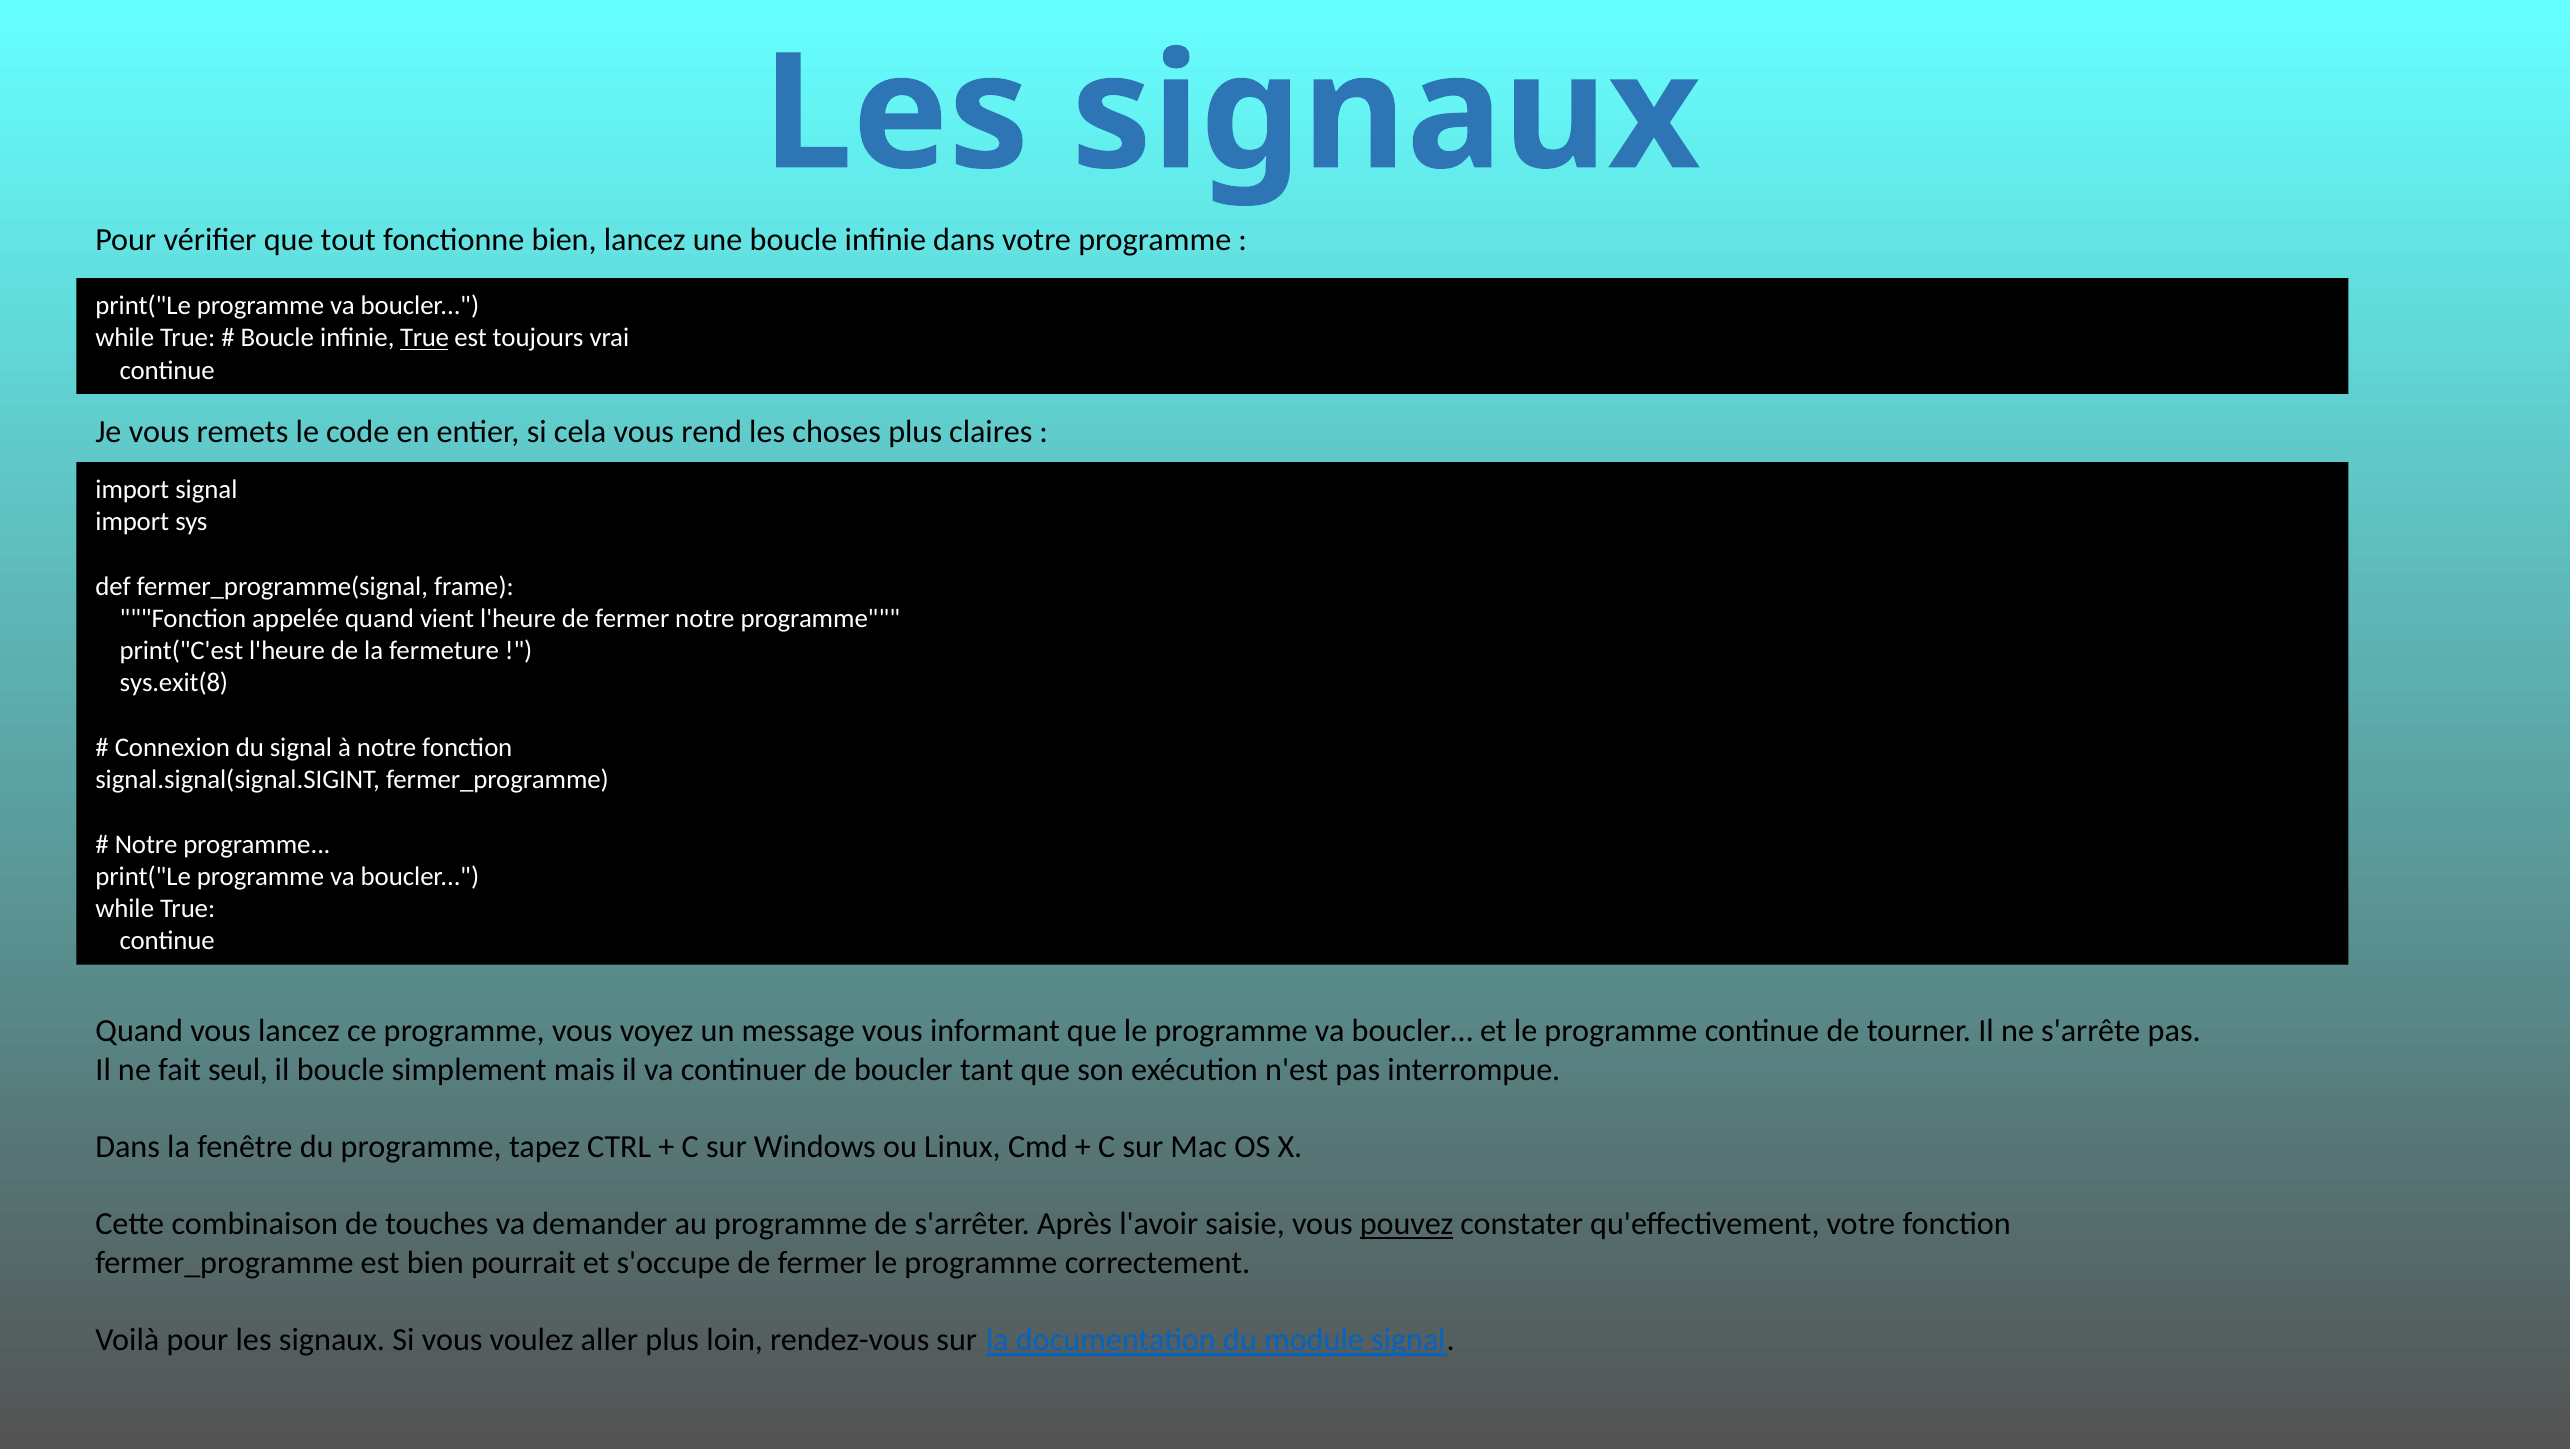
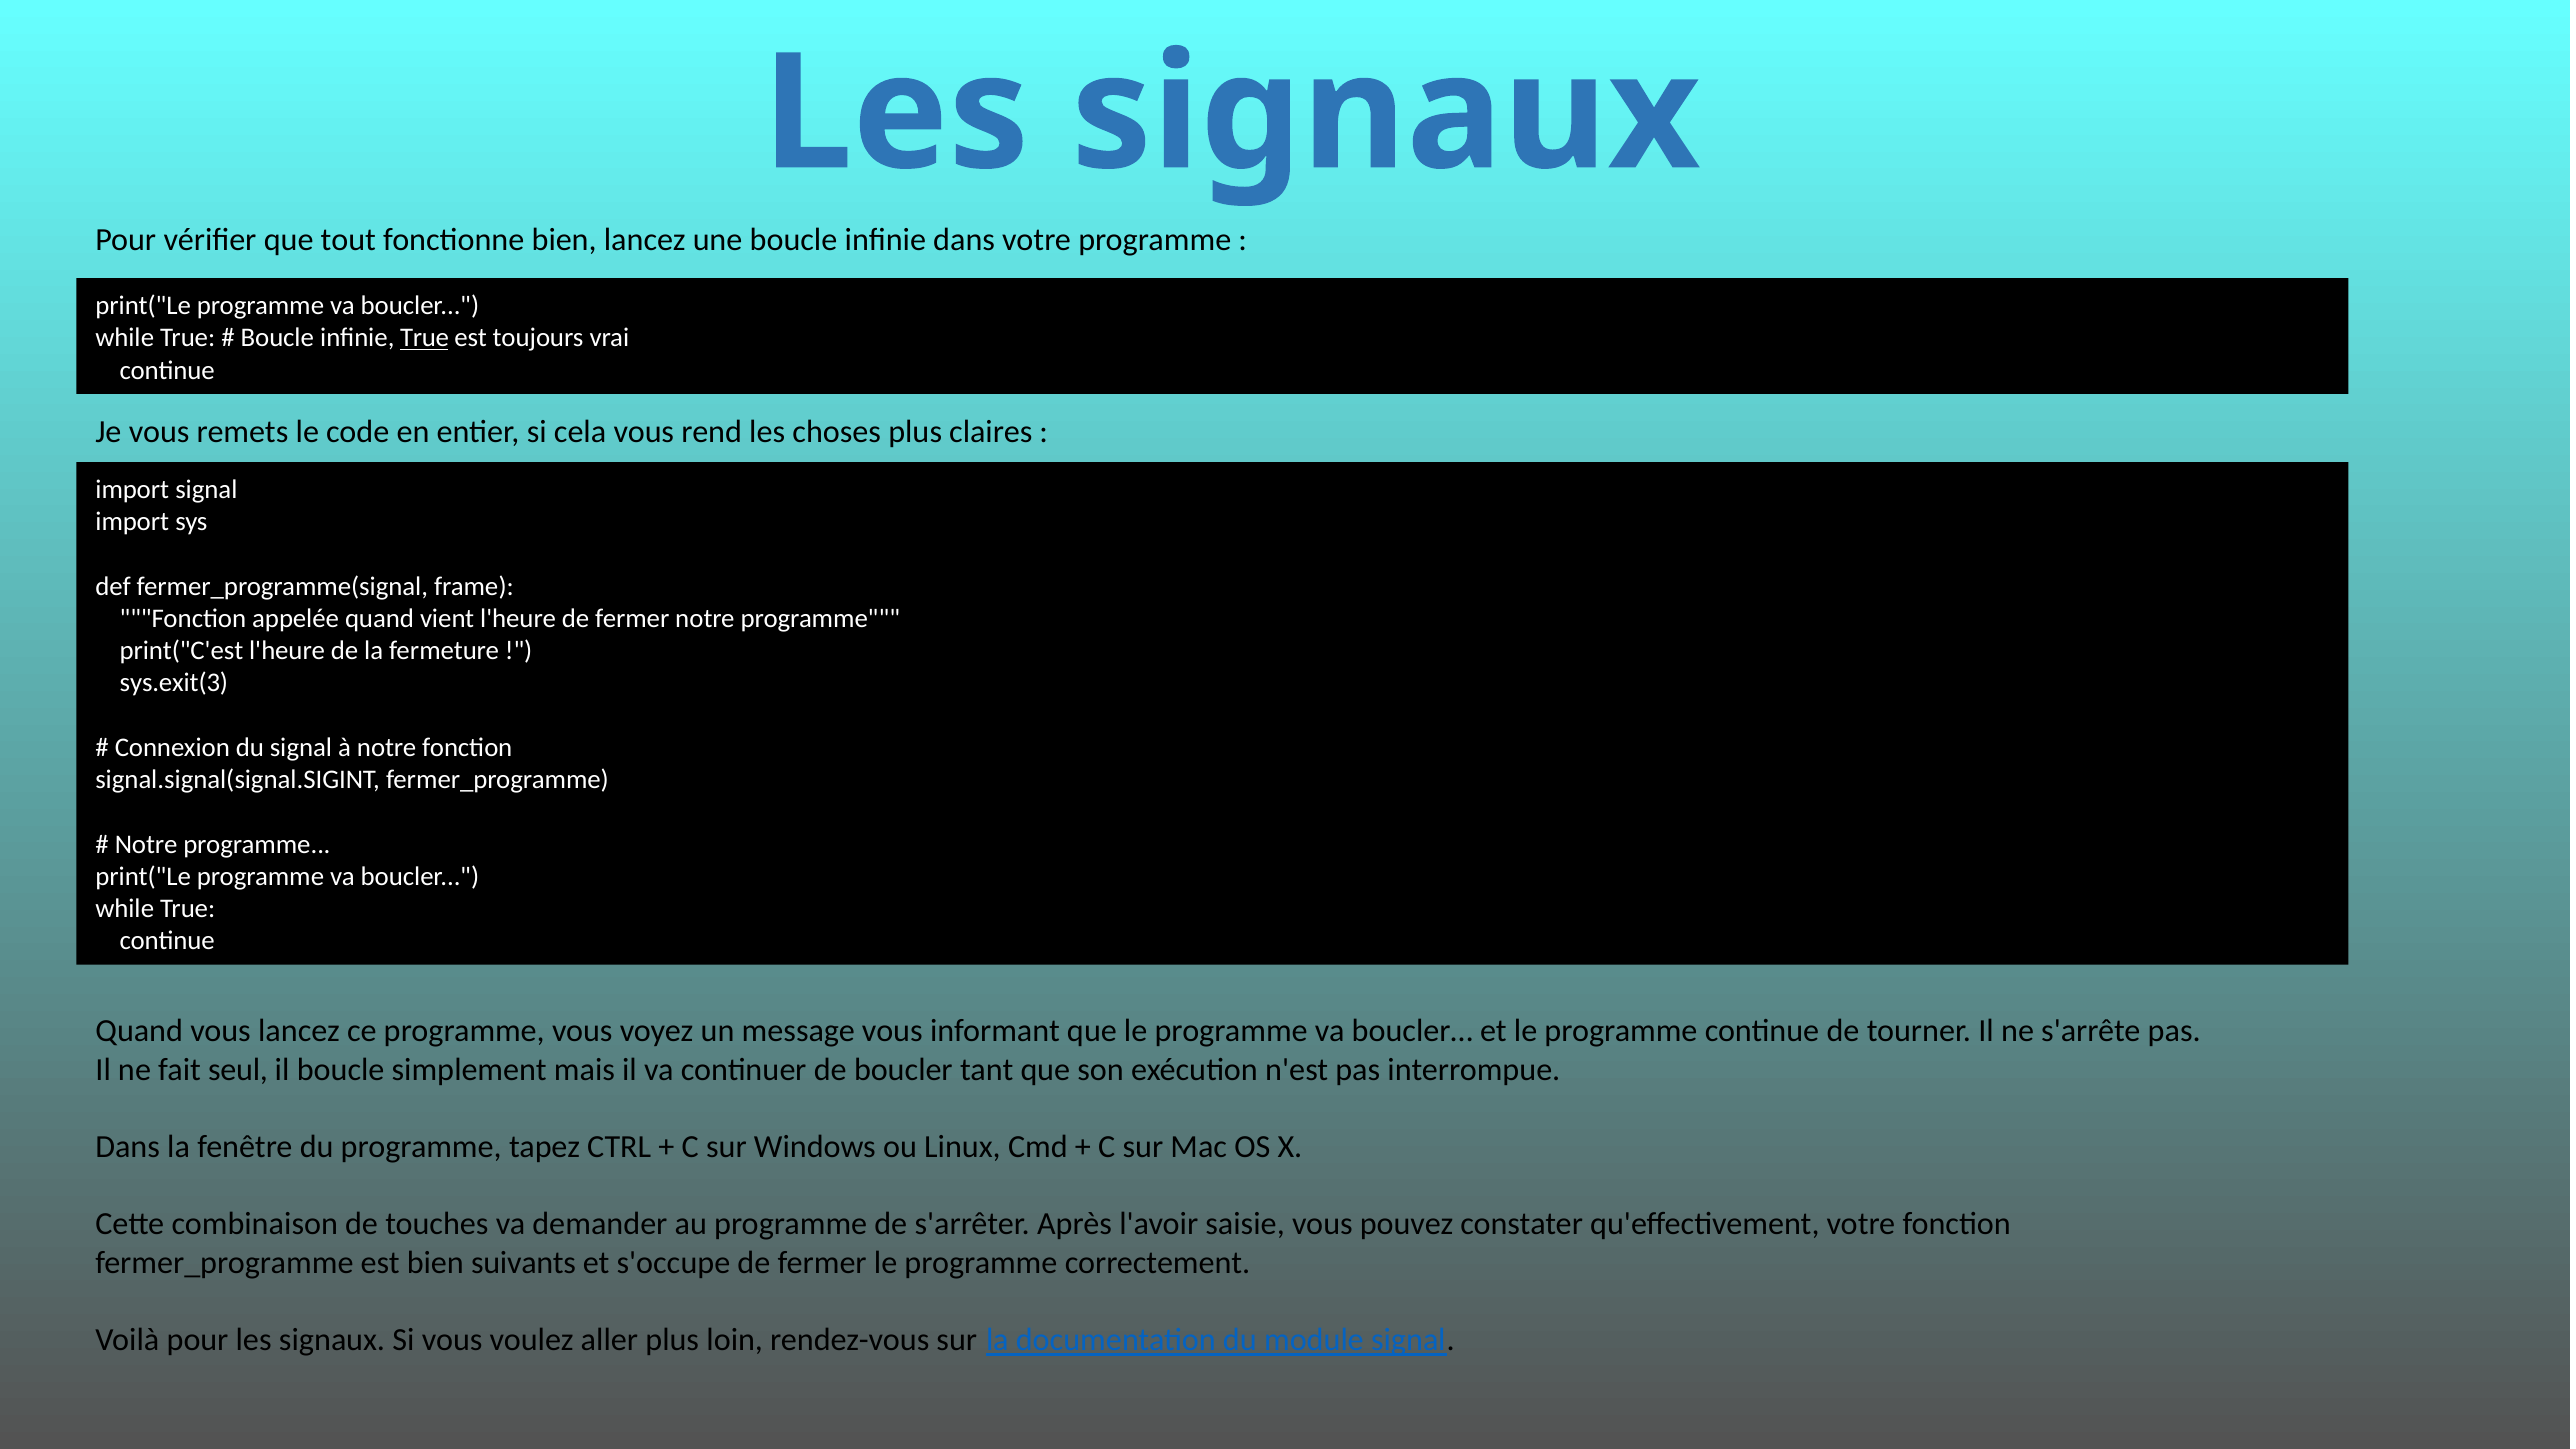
sys.exit(8: sys.exit(8 -> sys.exit(3
pouvez underline: present -> none
pourrait: pourrait -> suivants
